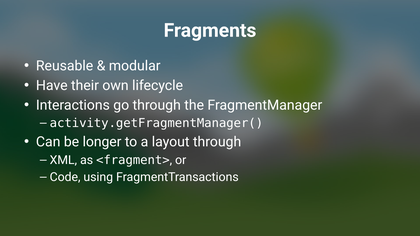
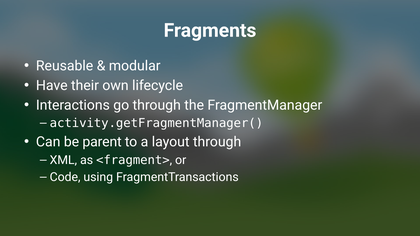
longer: longer -> parent
